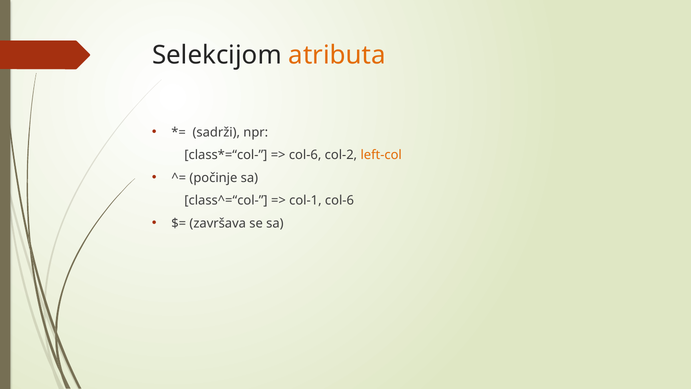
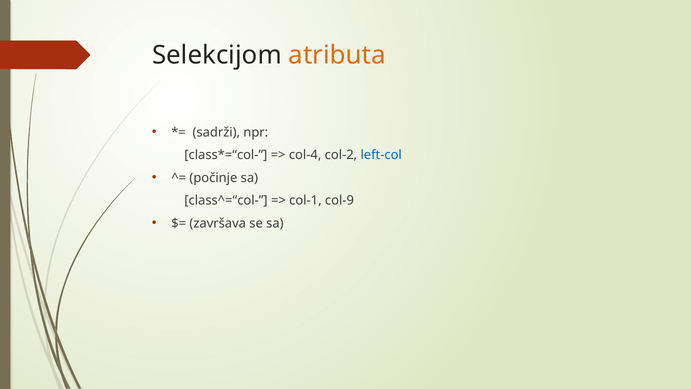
col-6 at (305, 155): col-6 -> col-4
left-col colour: orange -> blue
col-1 col-6: col-6 -> col-9
